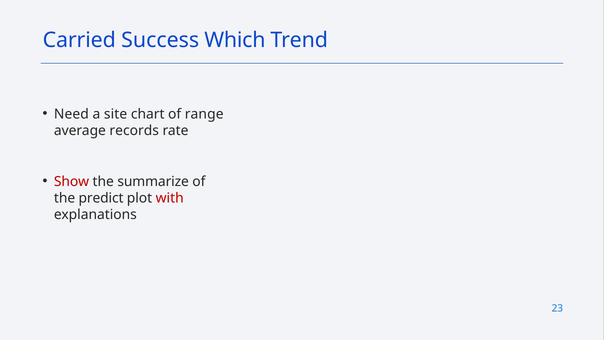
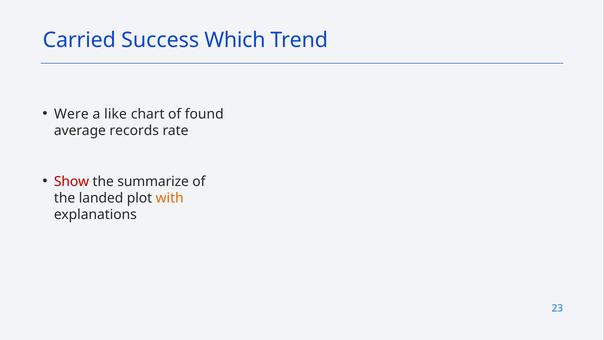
Need: Need -> Were
site: site -> like
range: range -> found
predict: predict -> landed
with colour: red -> orange
